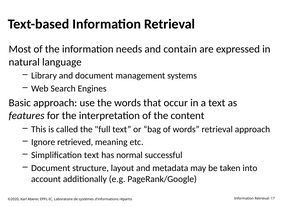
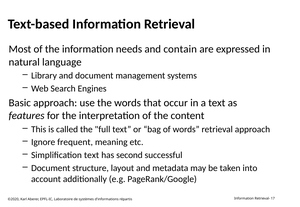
retrieved: retrieved -> frequent
normal: normal -> second
